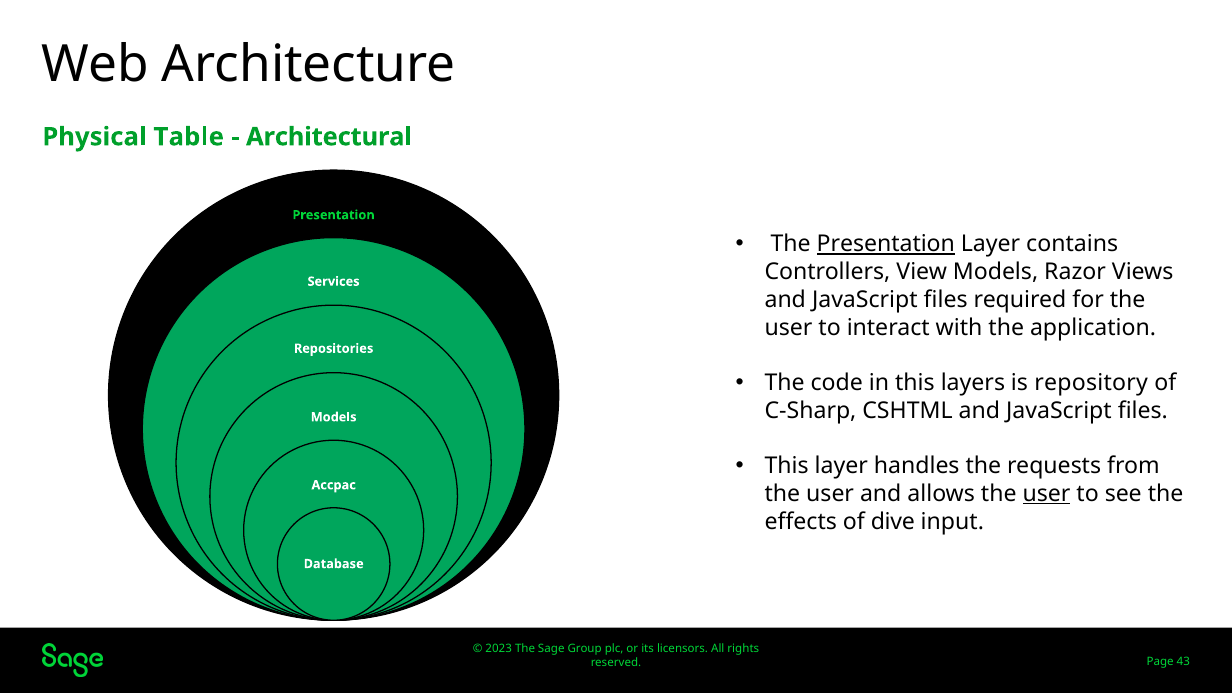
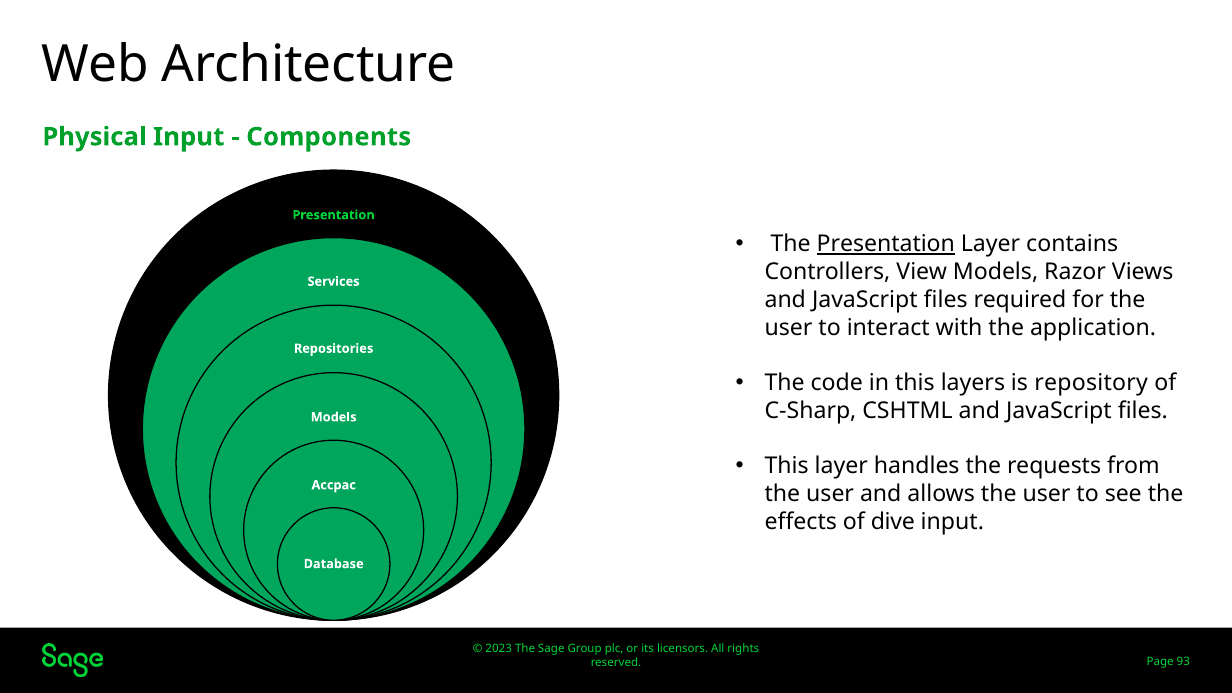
Physical Table: Table -> Input
Architectural: Architectural -> Components
user at (1047, 494) underline: present -> none
43: 43 -> 93
